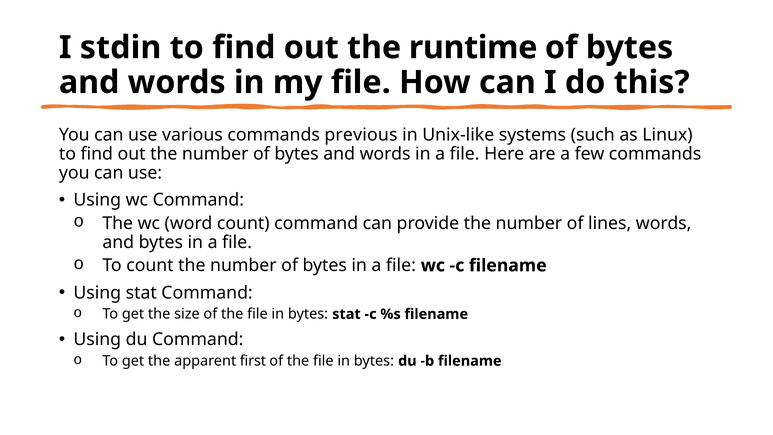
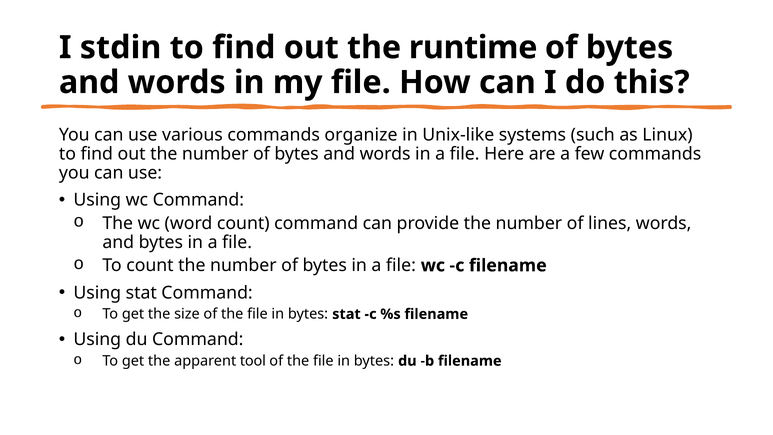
previous: previous -> organize
first: first -> tool
